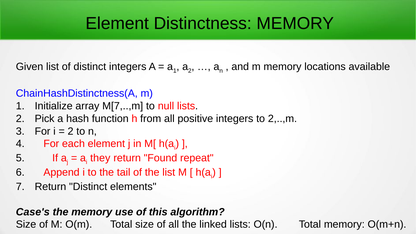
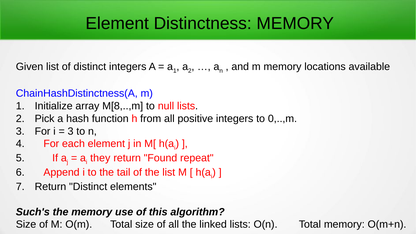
M[7,..,m: M[7,..,m -> M[8,..,m
2,..,m: 2,..,m -> 0,..,m
2 at (71, 131): 2 -> 3
Case's: Case's -> Such's
